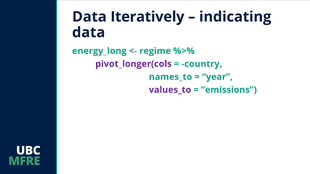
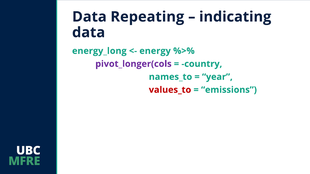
Iteratively: Iteratively -> Repeating
regime: regime -> energy
values_to colour: purple -> red
